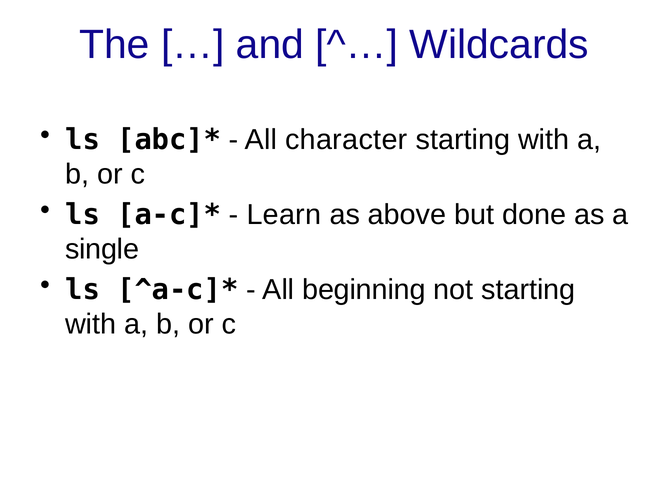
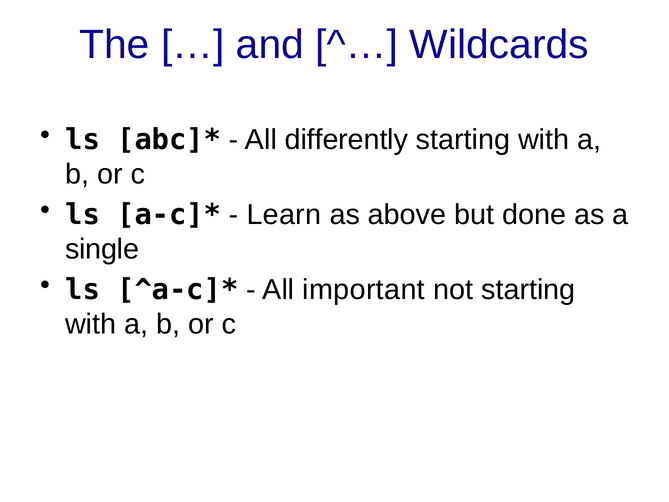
character: character -> differently
beginning: beginning -> important
